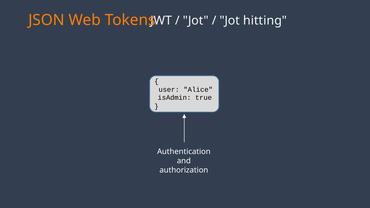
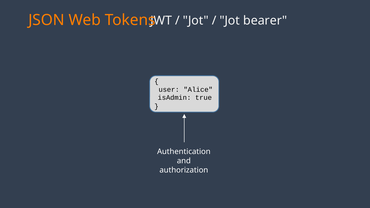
hitting: hitting -> bearer
